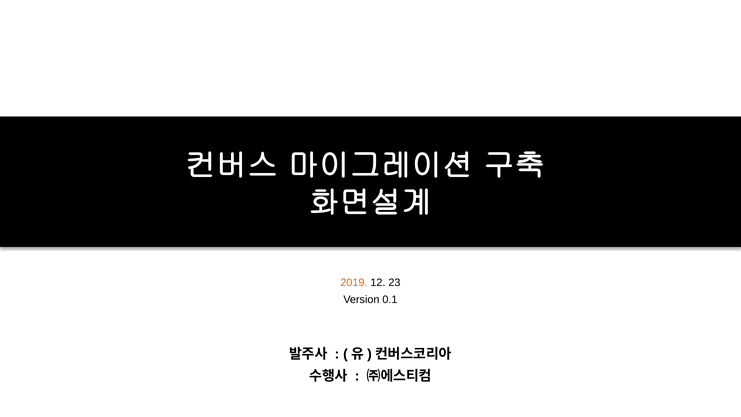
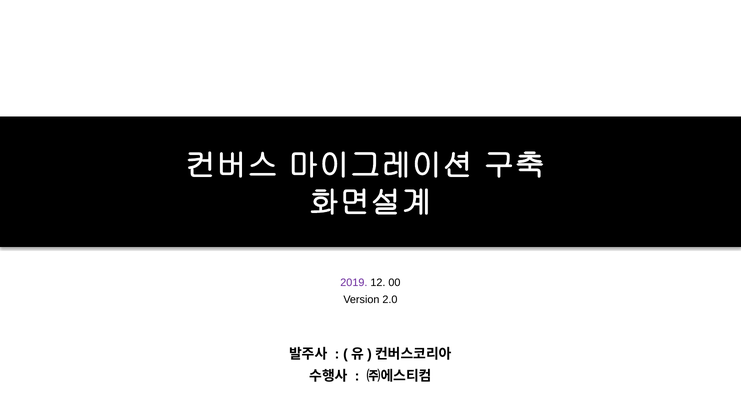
2019 colour: orange -> purple
23: 23 -> 00
0.1: 0.1 -> 2.0
